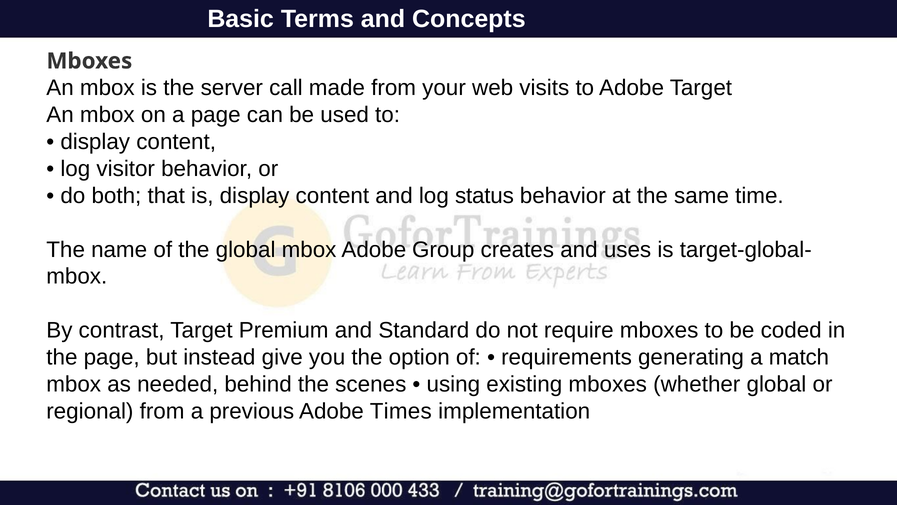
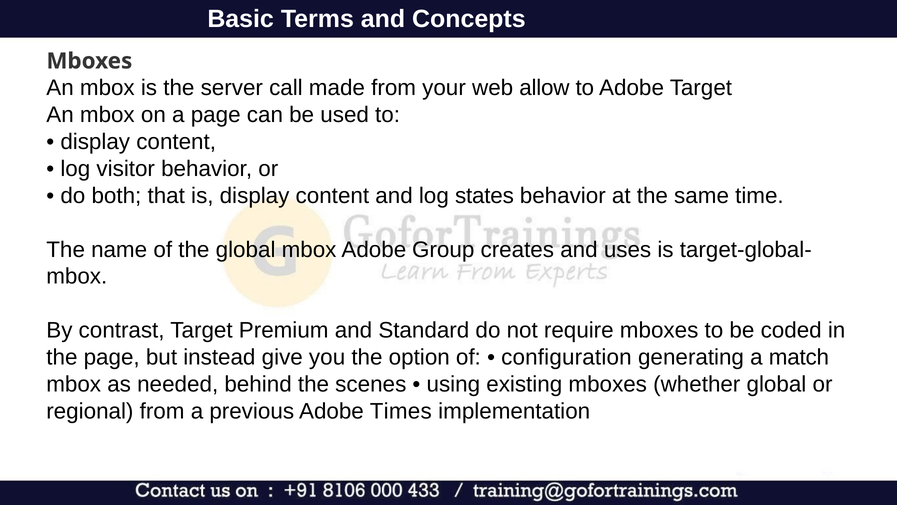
visits: visits -> allow
status: status -> states
requirements: requirements -> configuration
